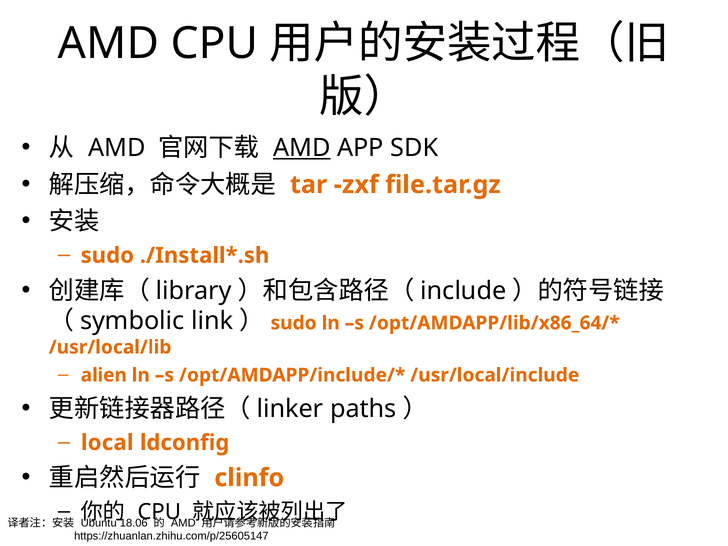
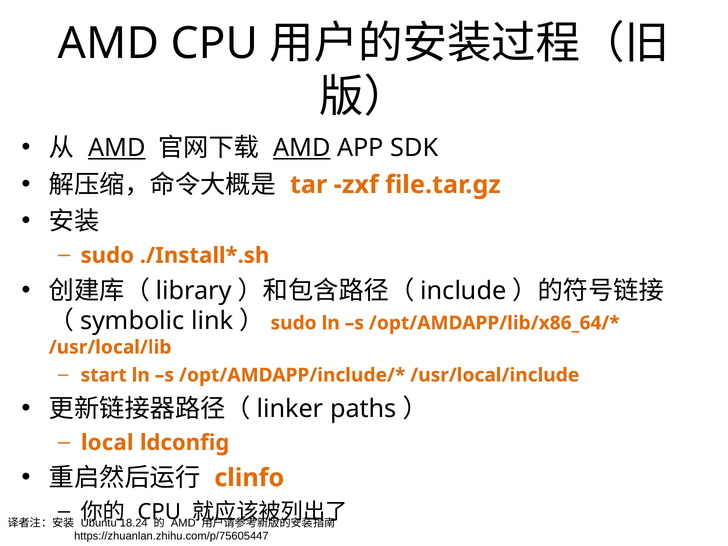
AMD at (117, 148) underline: none -> present
alien: alien -> start
18.06: 18.06 -> 18.24
https://zhuanlan.zhihu.com/p/25605147: https://zhuanlan.zhihu.com/p/25605147 -> https://zhuanlan.zhihu.com/p/75605447
